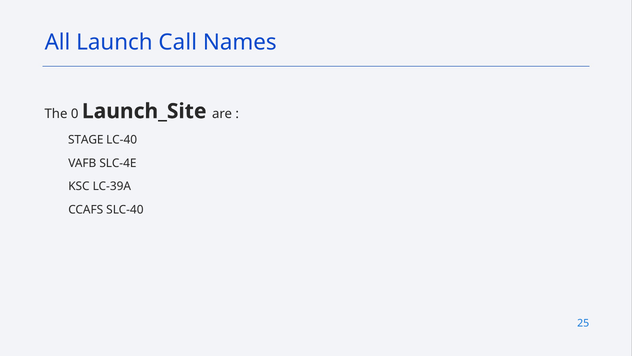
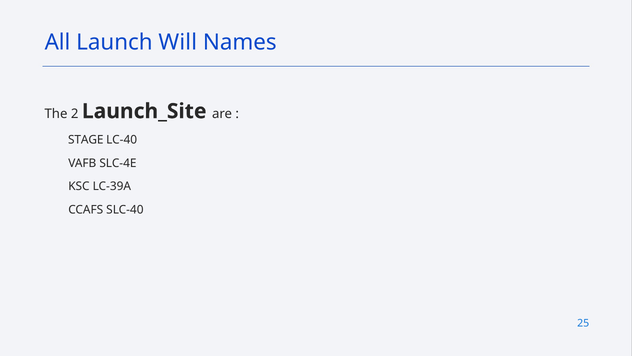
Call: Call -> Will
0: 0 -> 2
